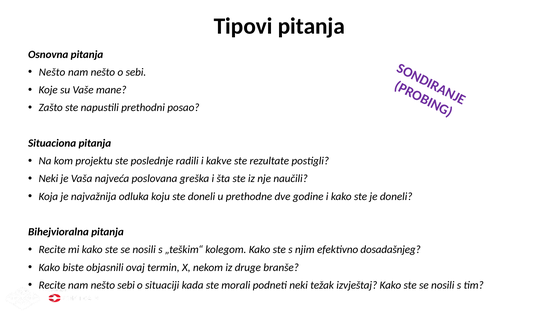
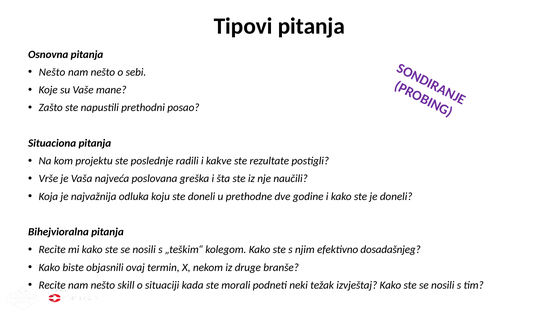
Neki at (48, 179): Neki -> Vrše
nešto sebi: sebi -> skill
